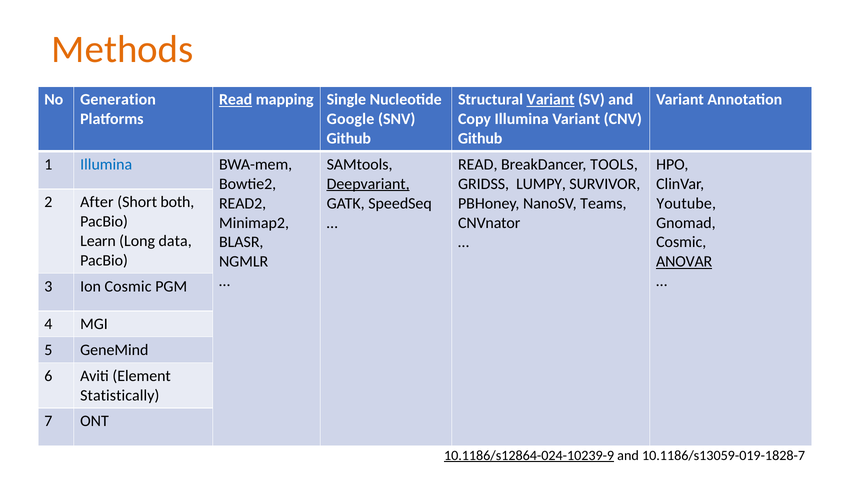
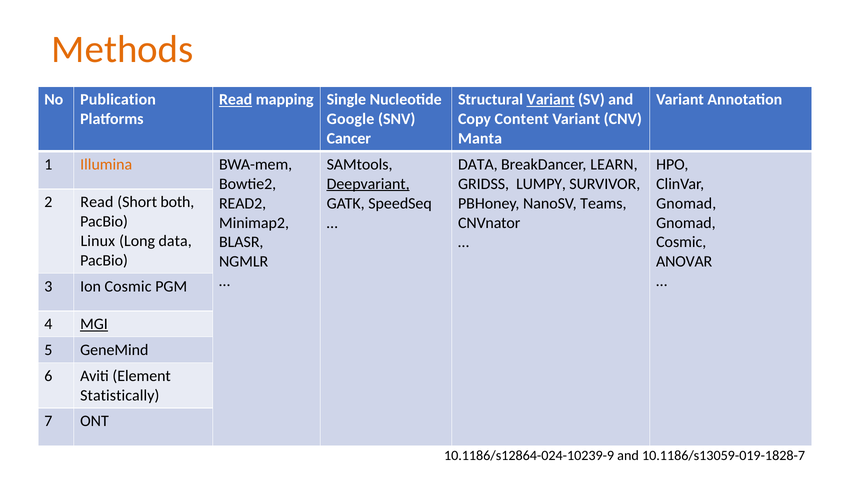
Generation: Generation -> Publication
Copy Illumina: Illumina -> Content
Github at (349, 139): Github -> Cancer
Github at (480, 139): Github -> Manta
Illumina at (106, 164) colour: blue -> orange
READ at (478, 164): READ -> DATA
TOOLS: TOOLS -> LEARN
2 After: After -> Read
Youtube at (686, 203): Youtube -> Gnomad
Learn: Learn -> Linux
ANOVAR underline: present -> none
MGI underline: none -> present
10.1186/s12864-024-10239-9 underline: present -> none
